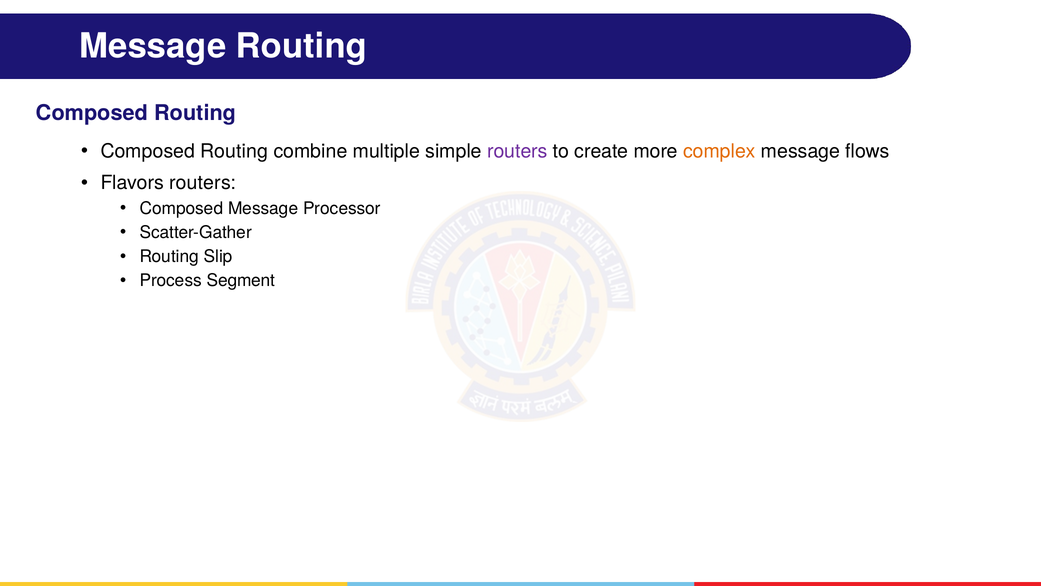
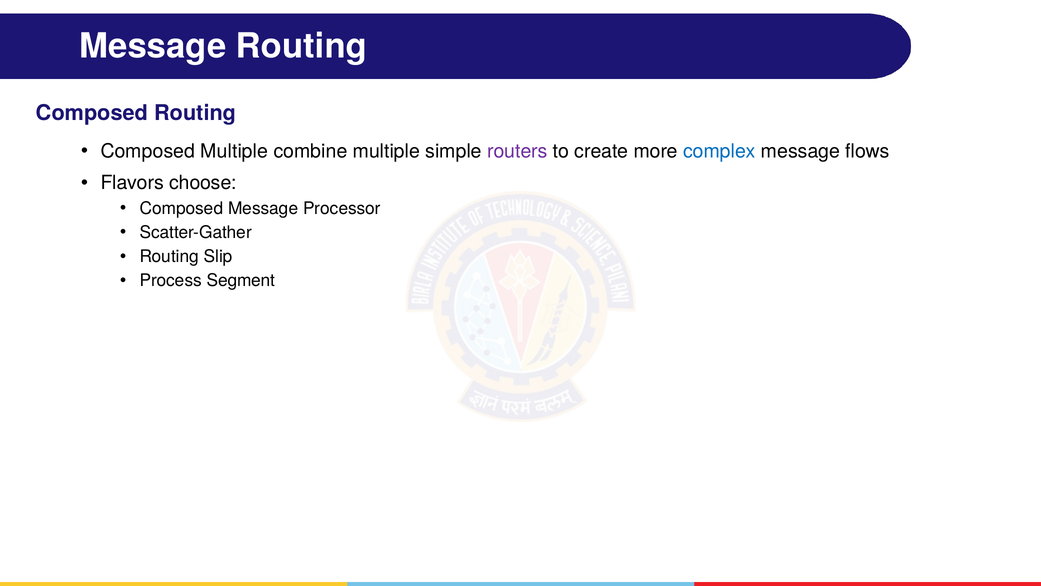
Routing at (234, 151): Routing -> Multiple
complex colour: orange -> blue
Flavors routers: routers -> choose
